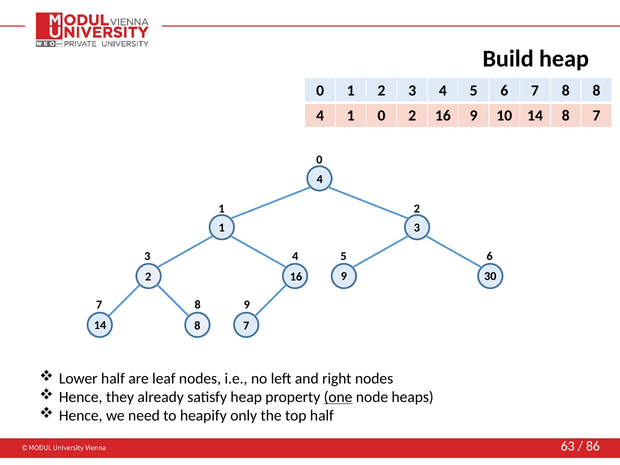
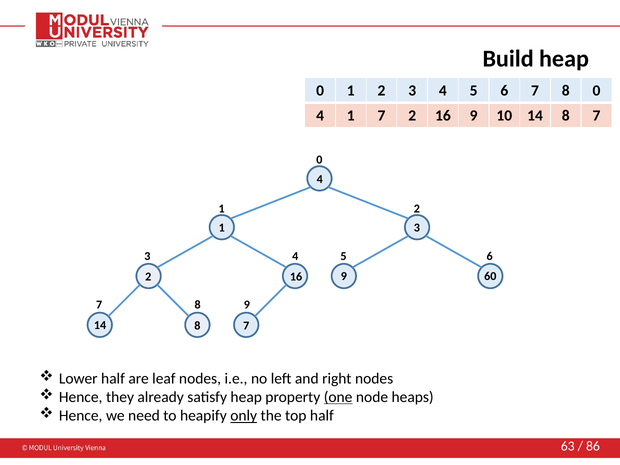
8 8: 8 -> 0
1 0: 0 -> 7
30: 30 -> 60
only underline: none -> present
